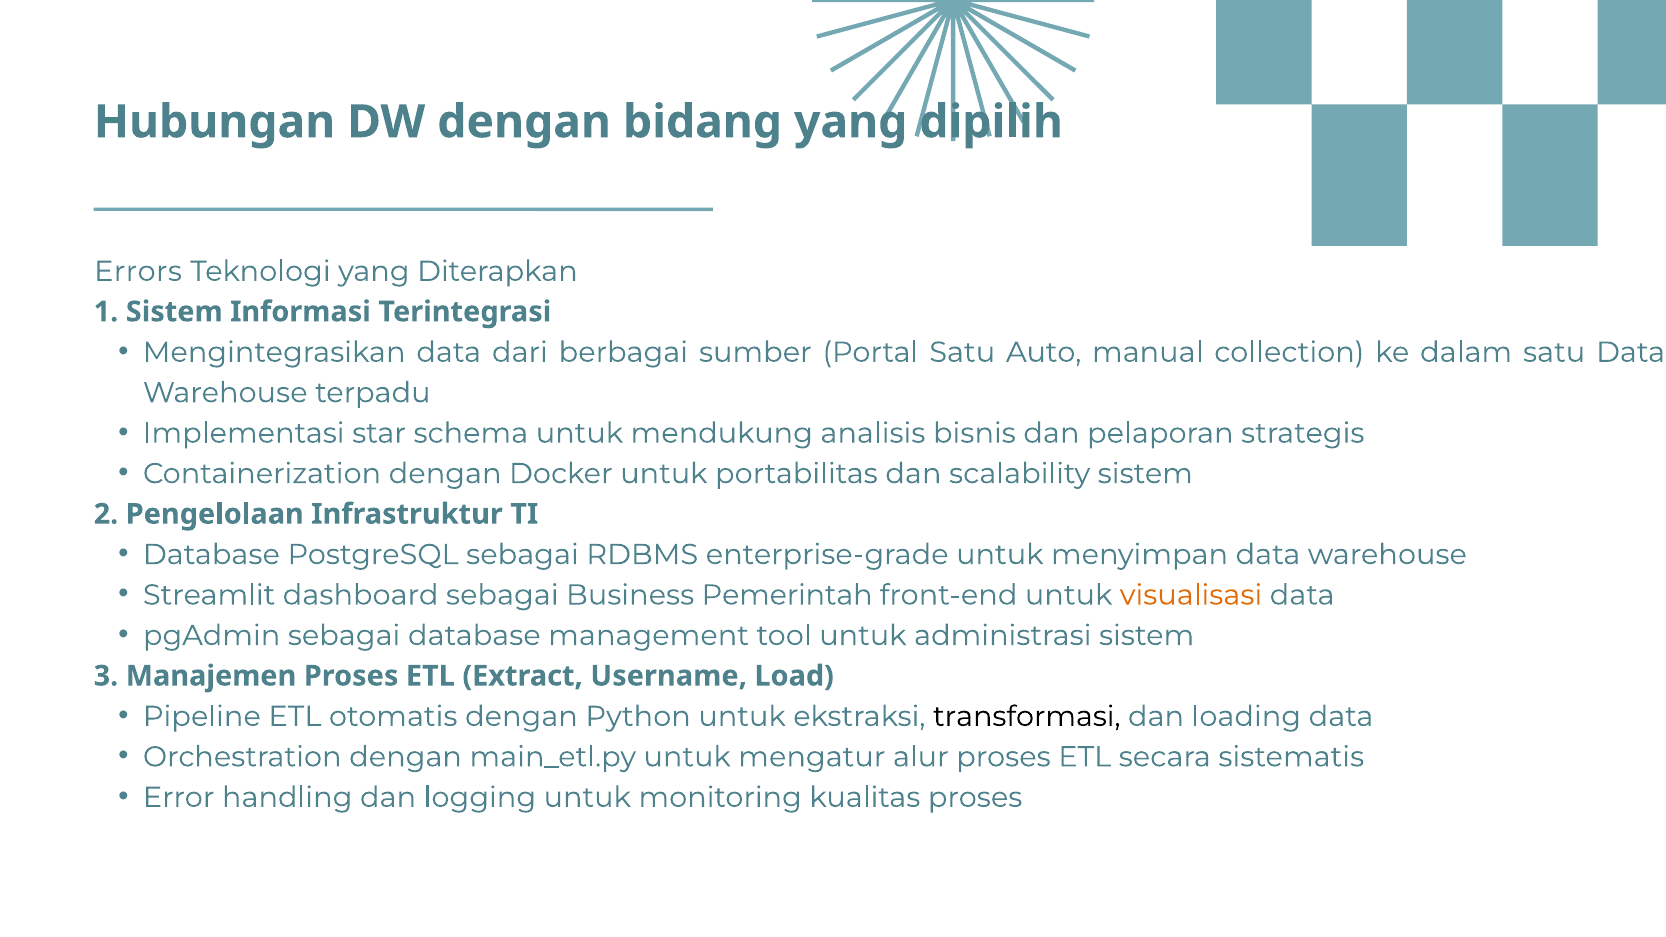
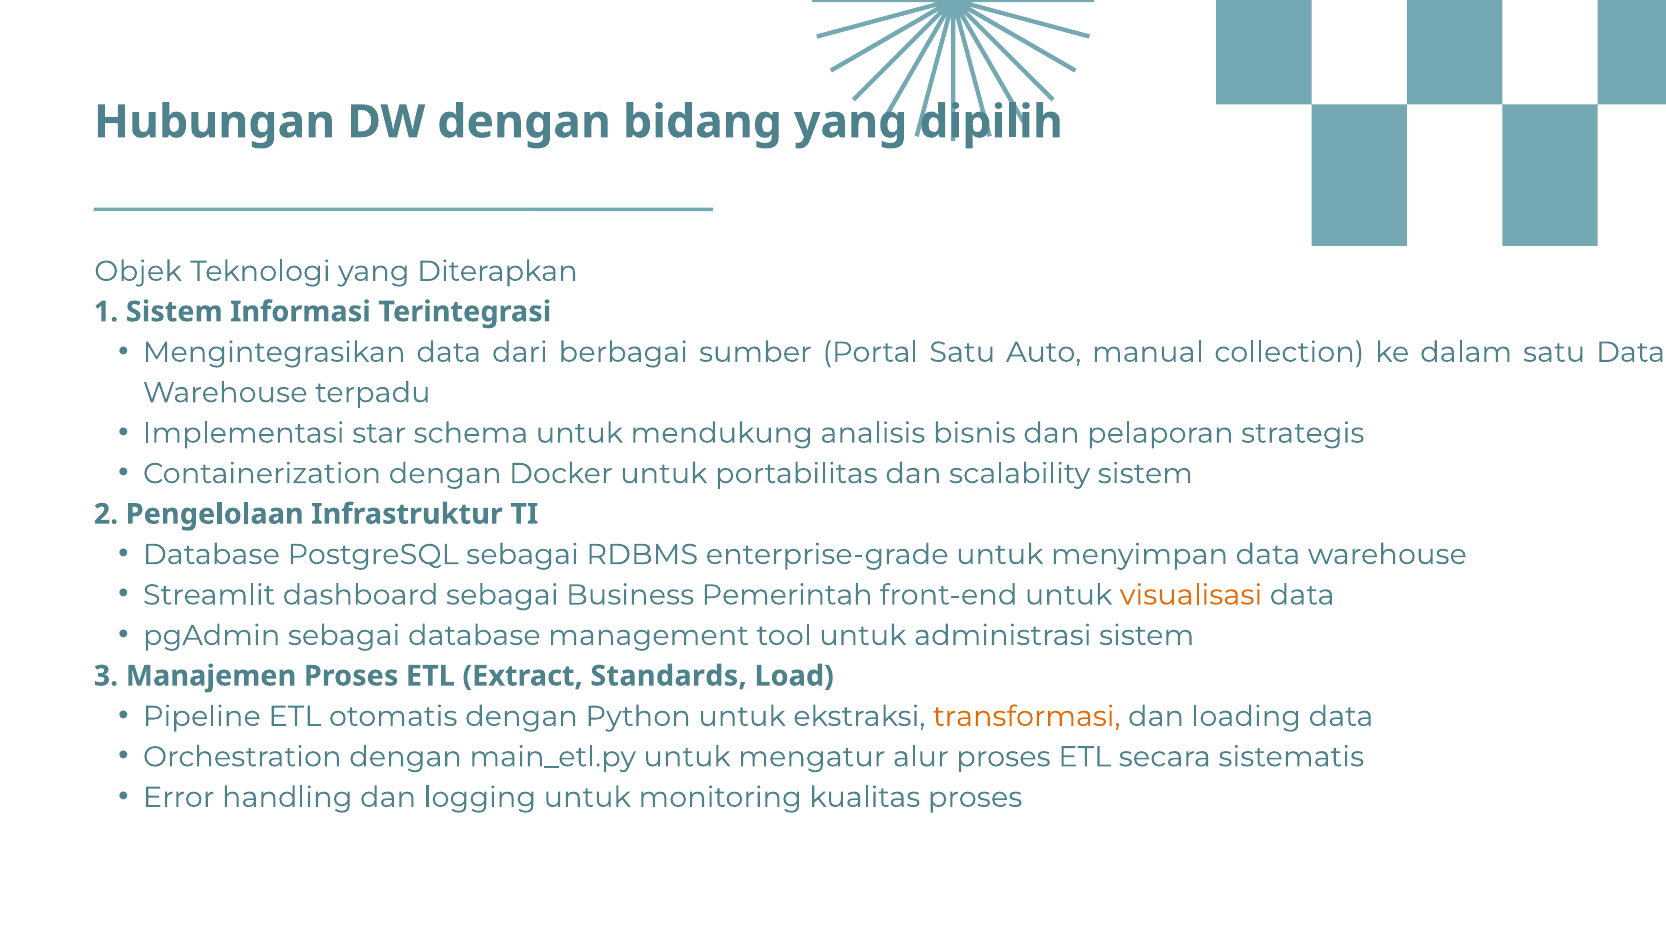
Errors: Errors -> Objek
Username: Username -> Standards
transformasi colour: black -> orange
